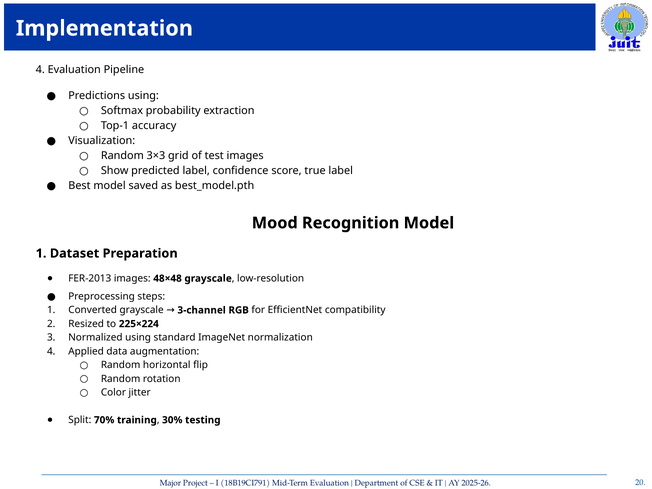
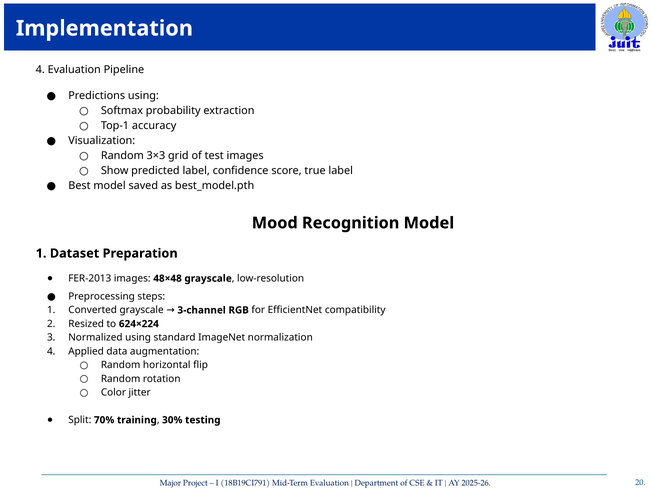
225×224: 225×224 -> 624×224
